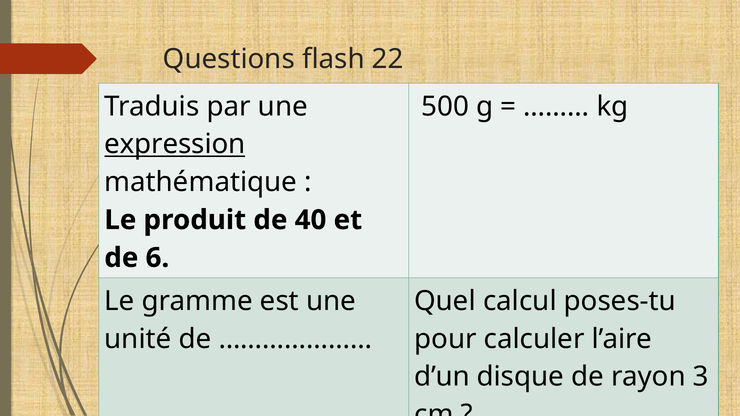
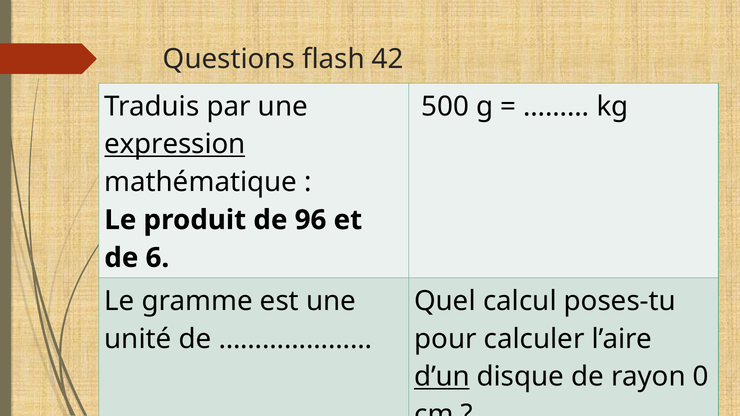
22: 22 -> 42
40: 40 -> 96
d’un underline: none -> present
3: 3 -> 0
